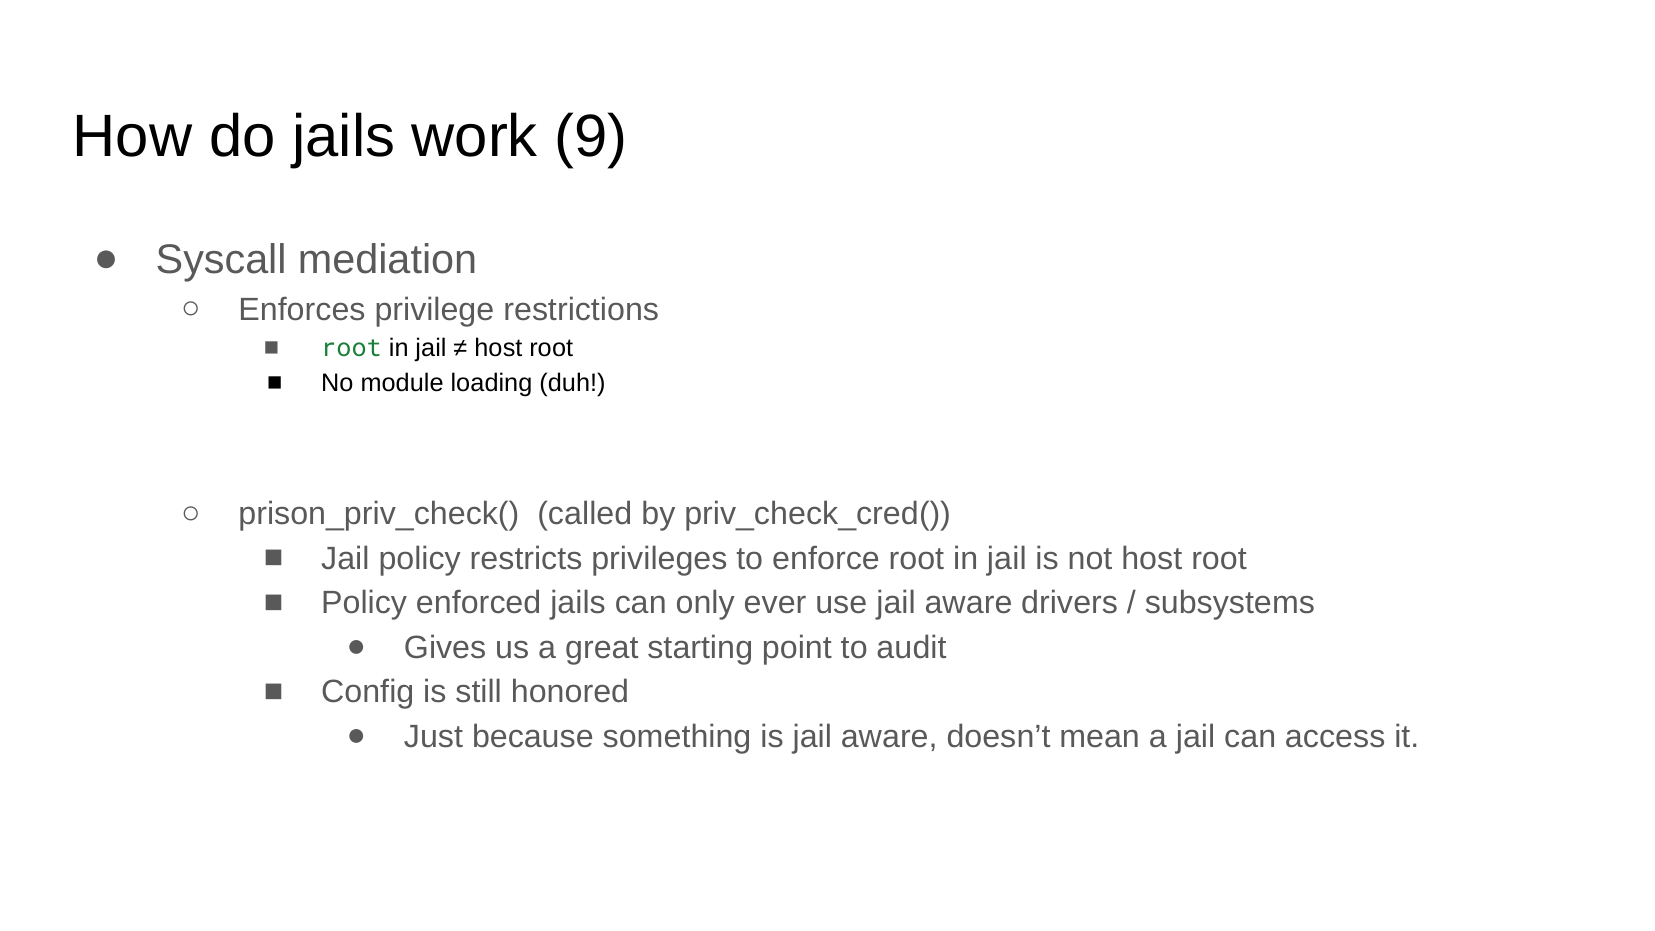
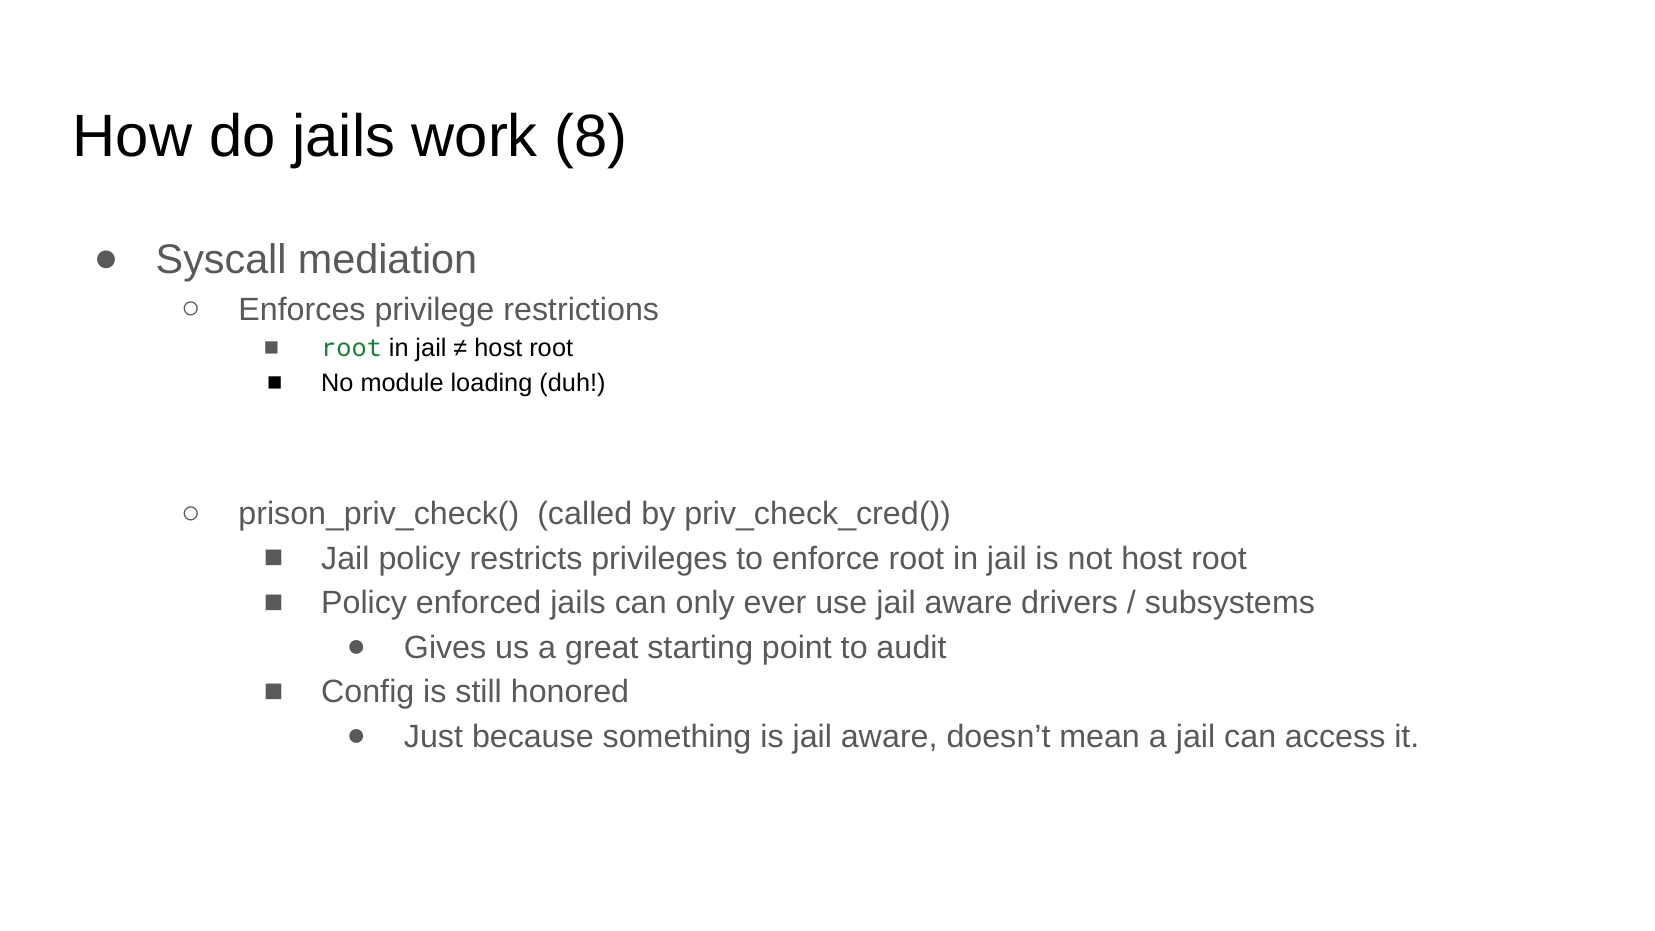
9: 9 -> 8
